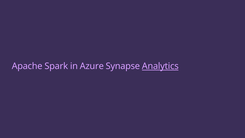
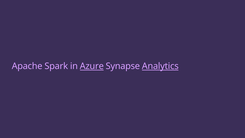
Azure underline: none -> present
